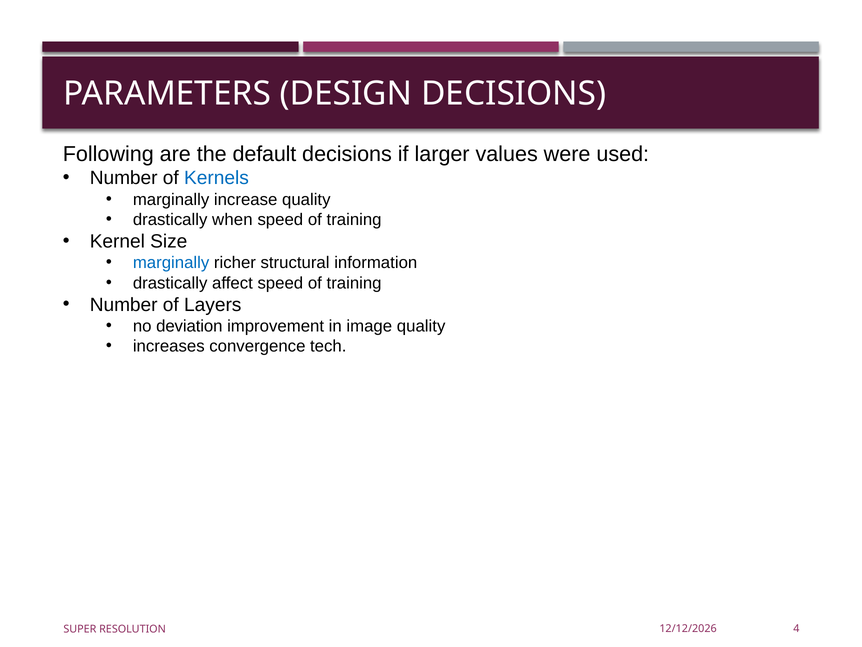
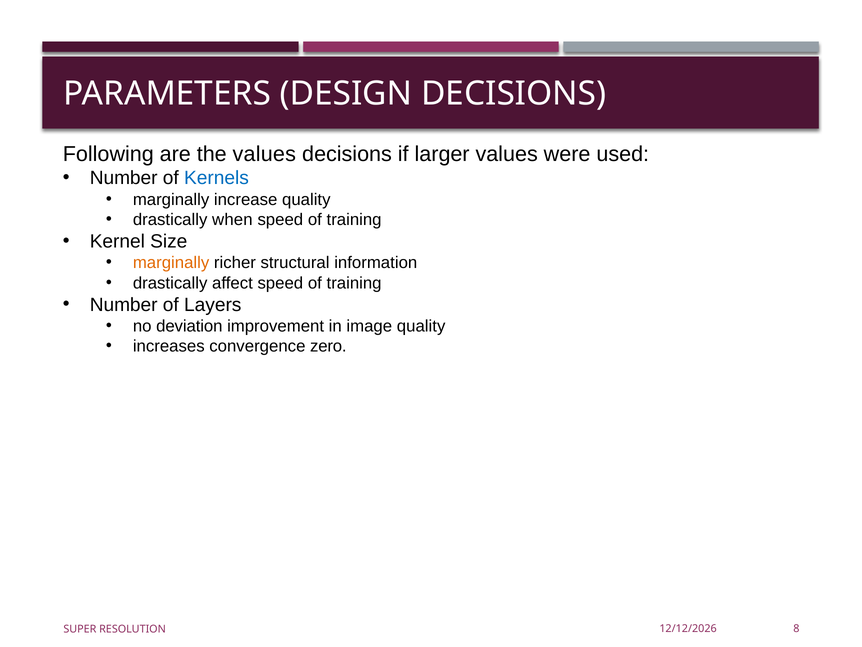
the default: default -> values
marginally at (171, 263) colour: blue -> orange
tech: tech -> zero
4: 4 -> 8
